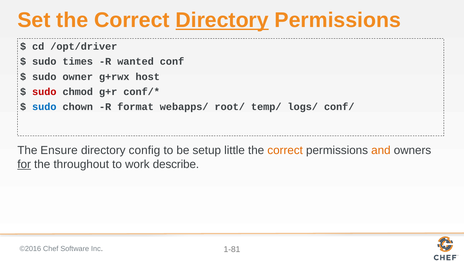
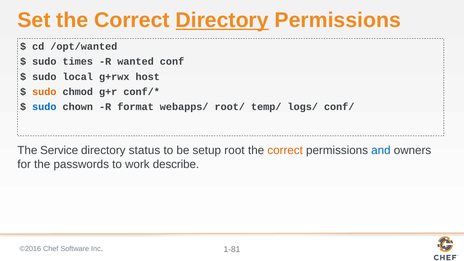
/opt/driver: /opt/driver -> /opt/wanted
owner: owner -> local
sudo at (44, 92) colour: red -> orange
Ensure: Ensure -> Service
config: config -> status
little: little -> root
and colour: orange -> blue
for underline: present -> none
throughout: throughout -> passwords
